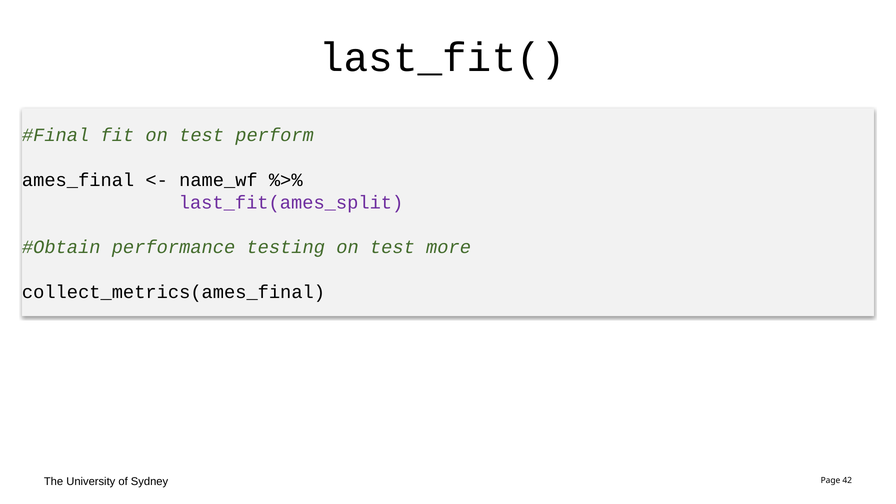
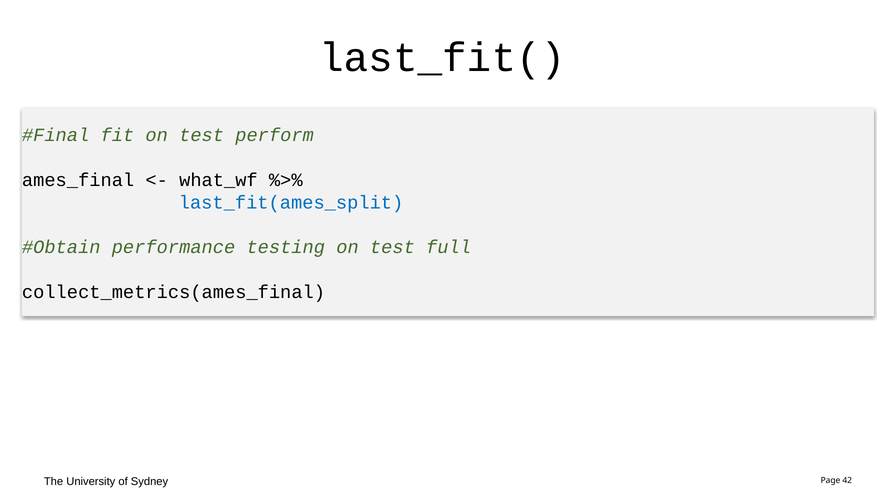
name_wf: name_wf -> what_wf
last_fit(ames_split colour: purple -> blue
more: more -> full
